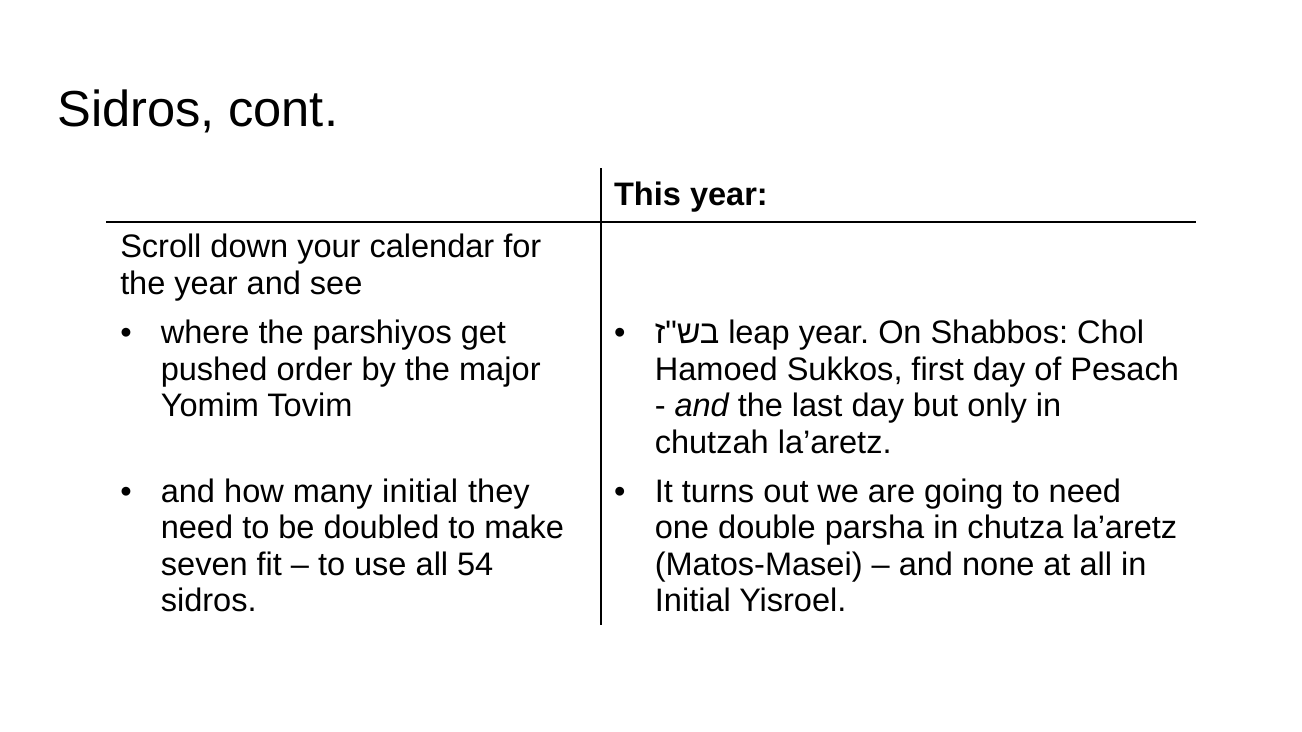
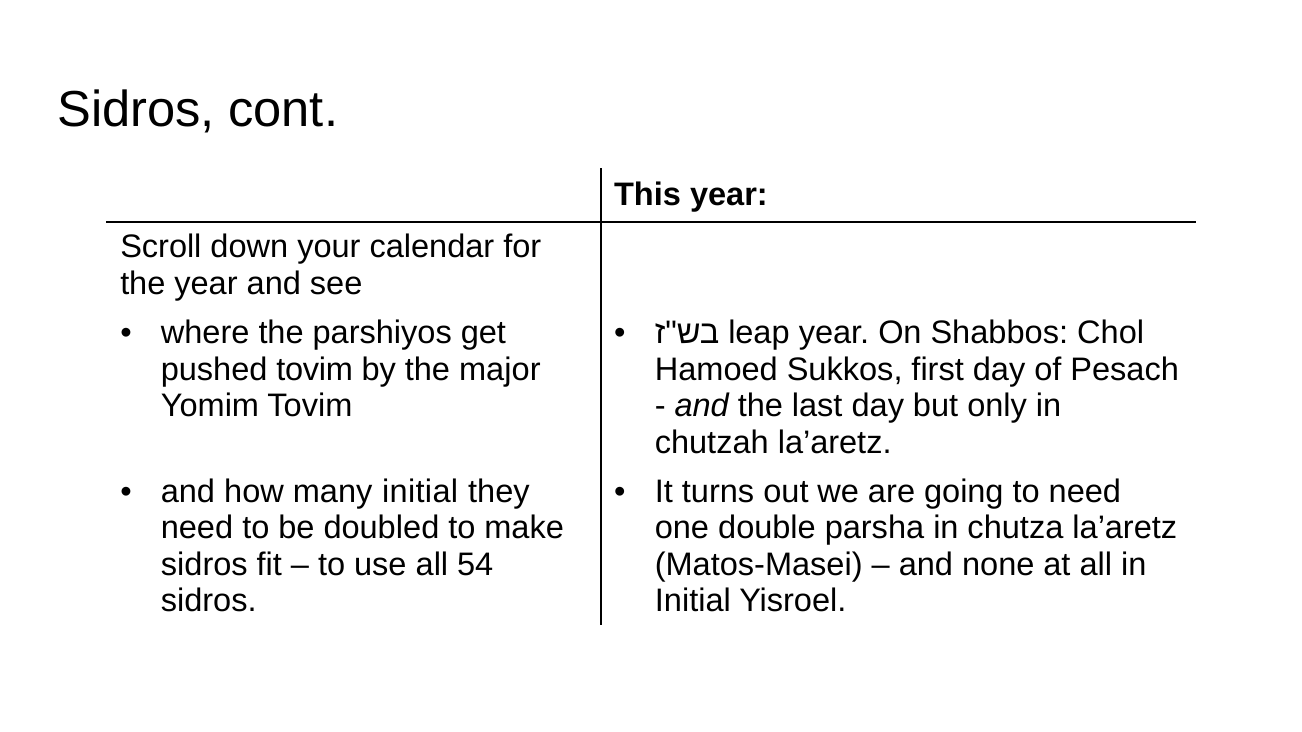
pushed order: order -> tovim
seven at (204, 565): seven -> sidros
